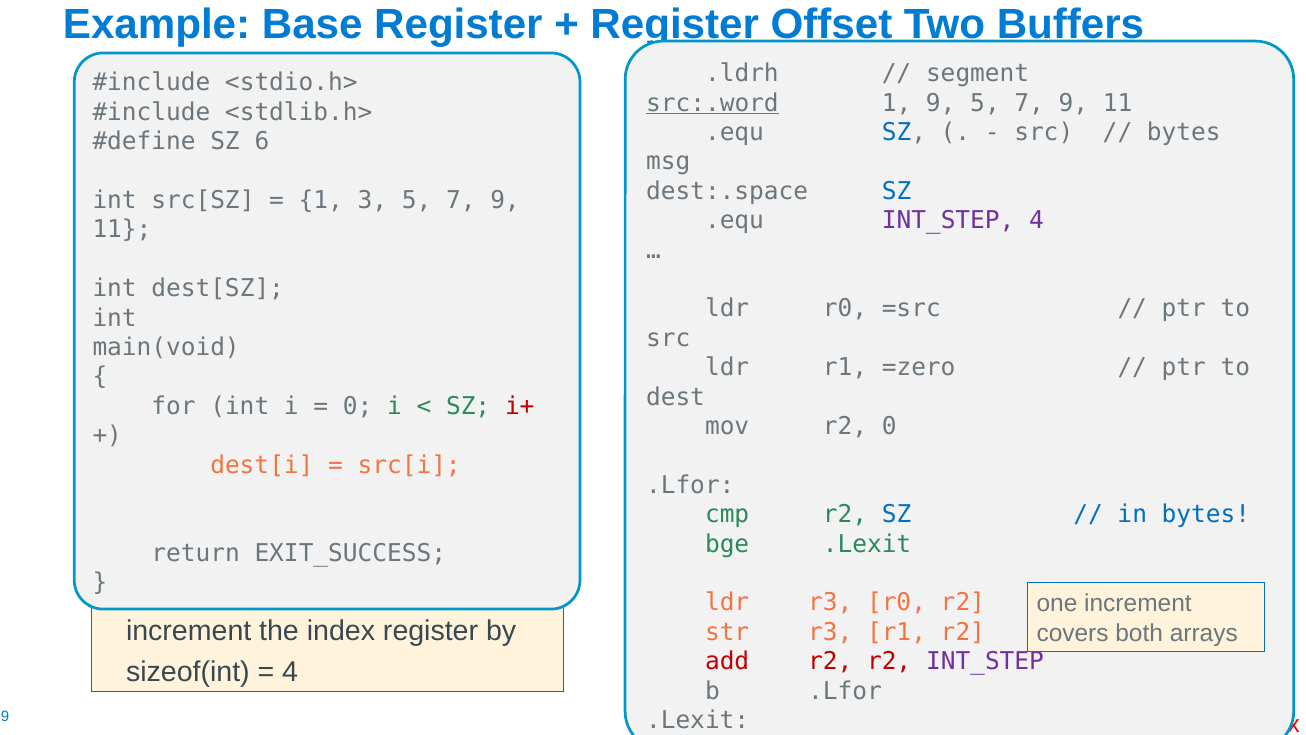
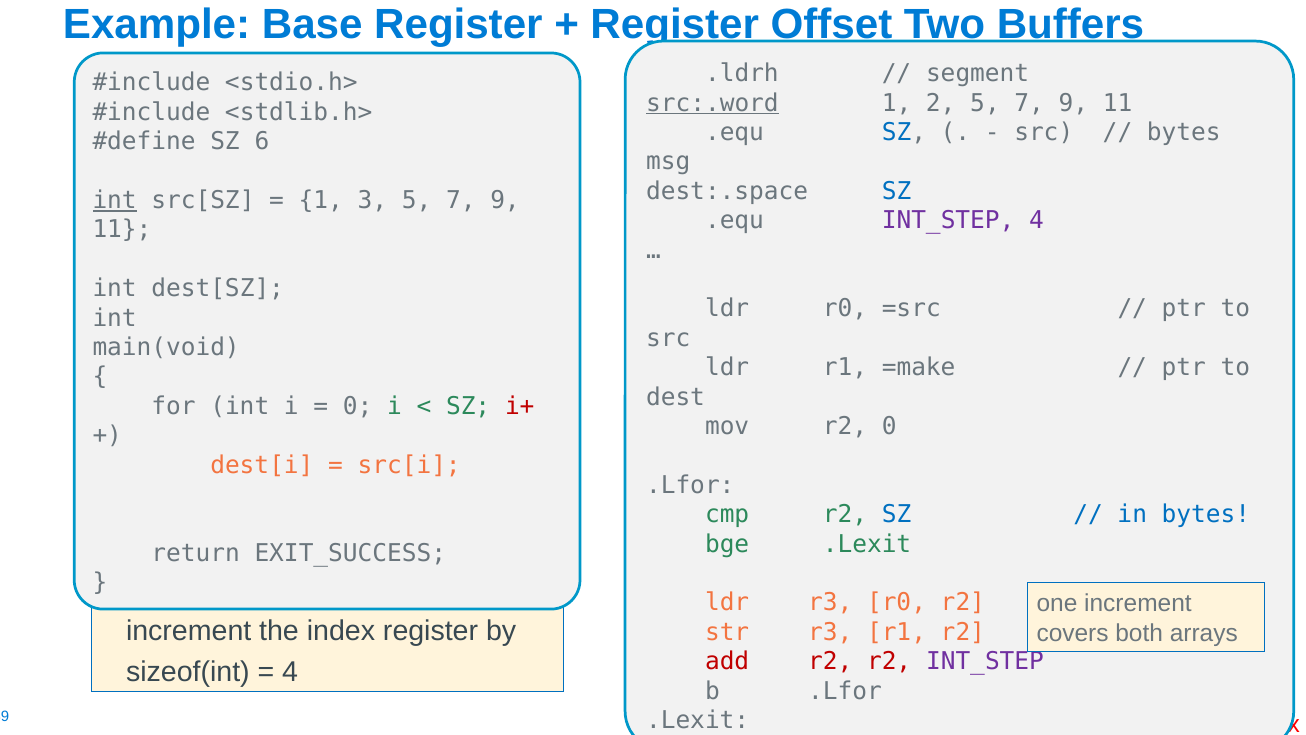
1 9: 9 -> 2
int at (115, 200) underline: none -> present
=zero: =zero -> =make
